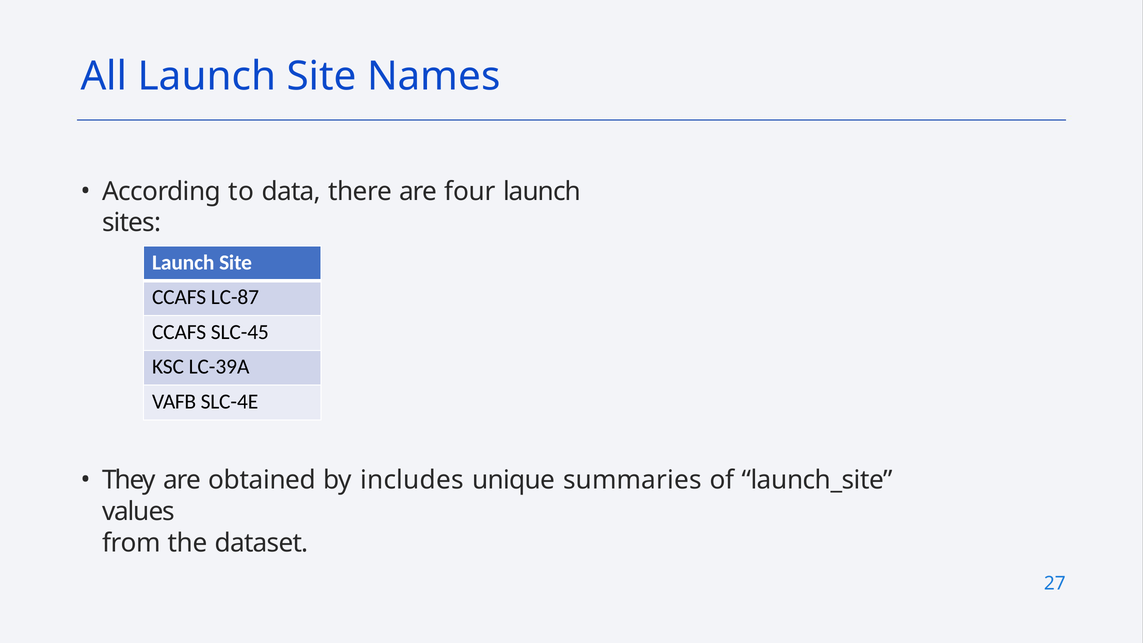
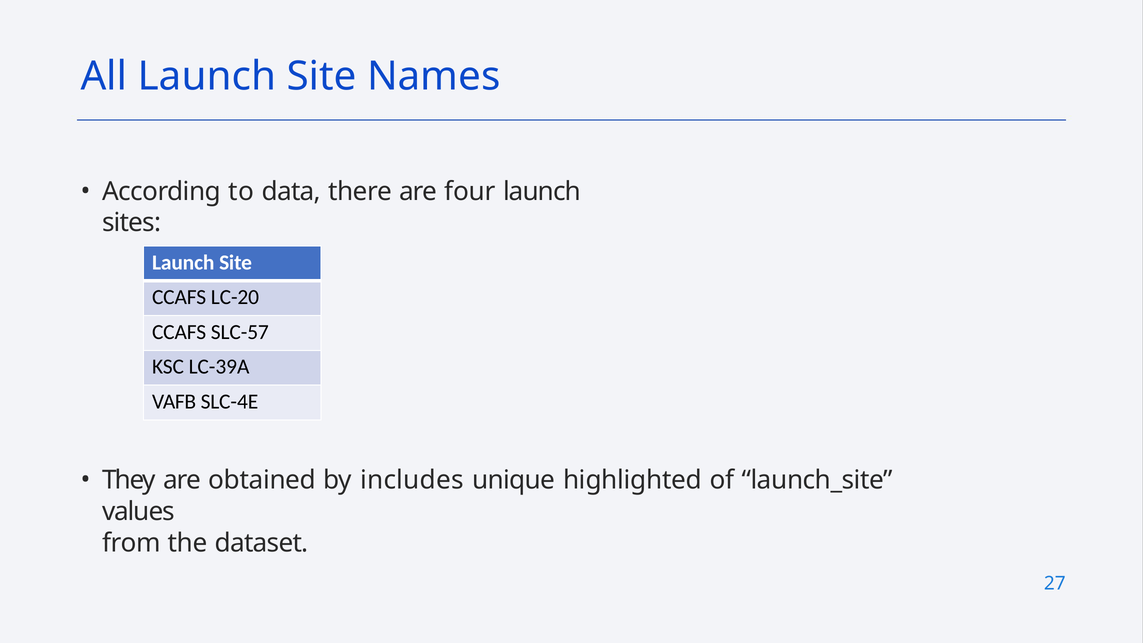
LC-87: LC-87 -> LC-20
SLC-45: SLC-45 -> SLC-57
summaries: summaries -> highlighted
